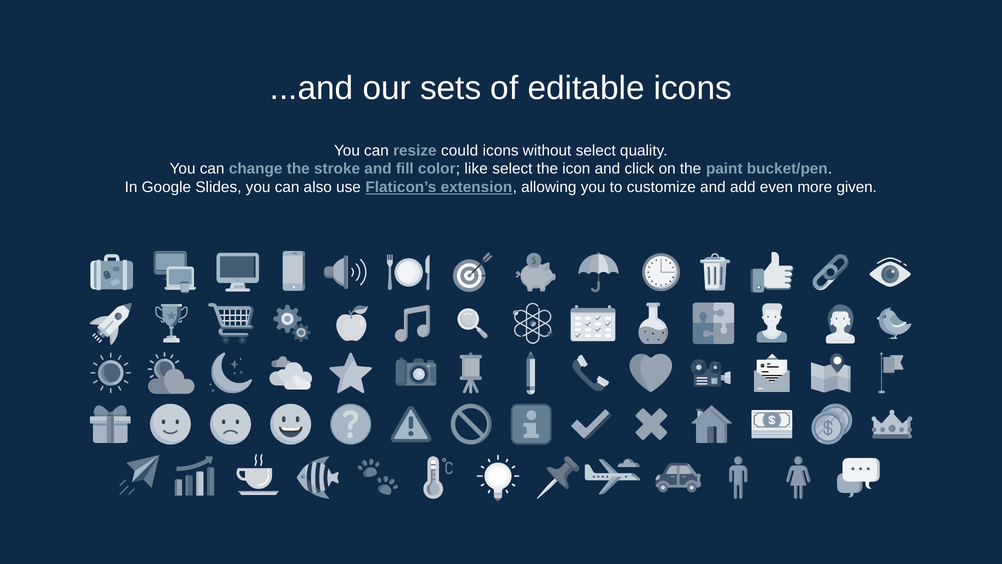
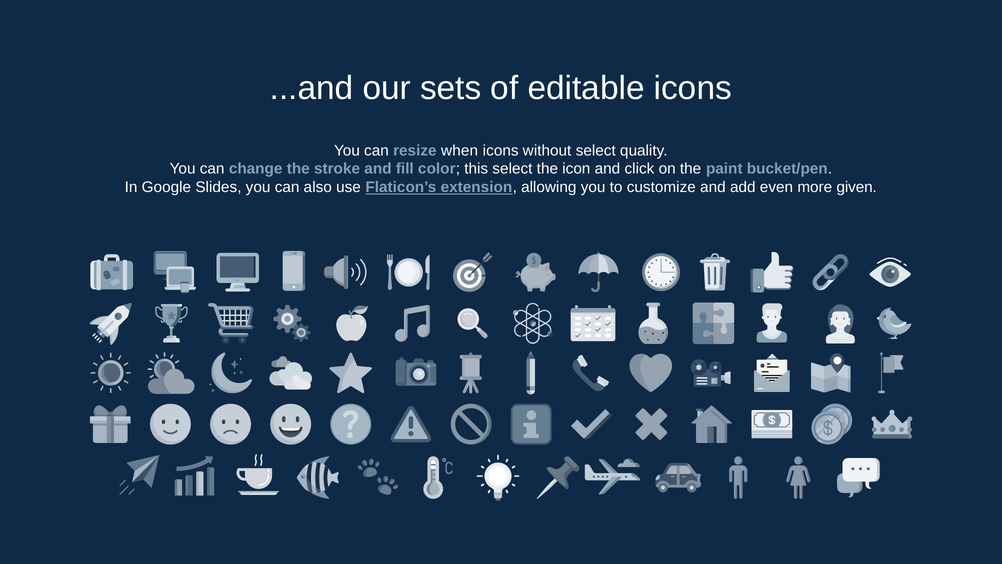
could: could -> when
like: like -> this
